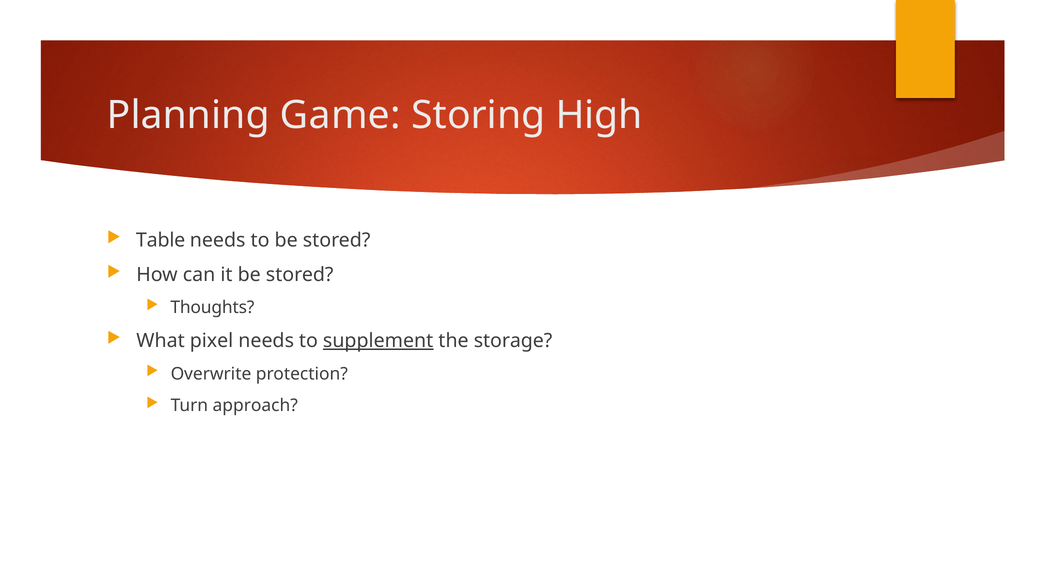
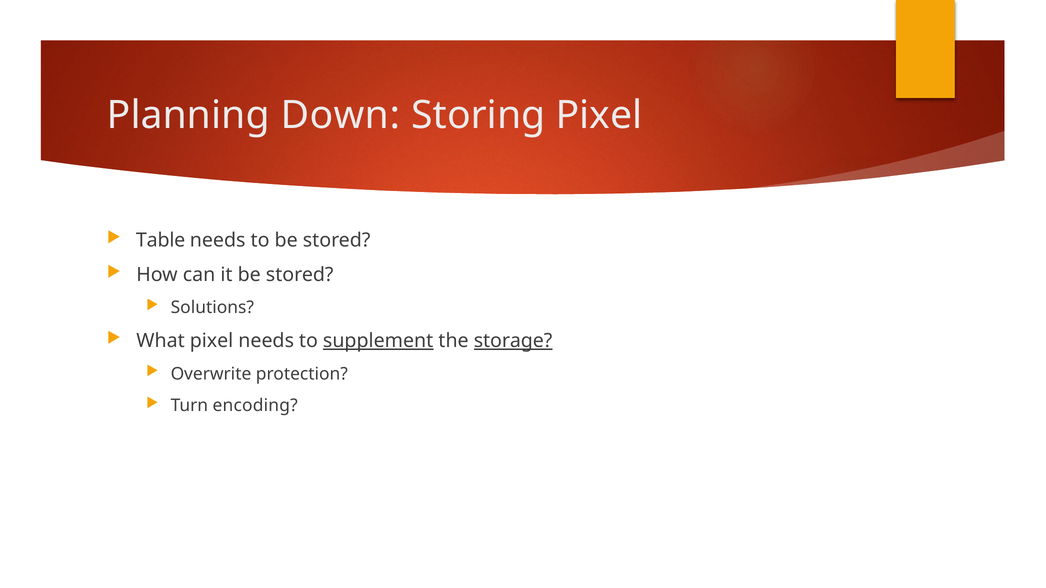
Game: Game -> Down
Storing High: High -> Pixel
Thoughts: Thoughts -> Solutions
storage underline: none -> present
approach: approach -> encoding
